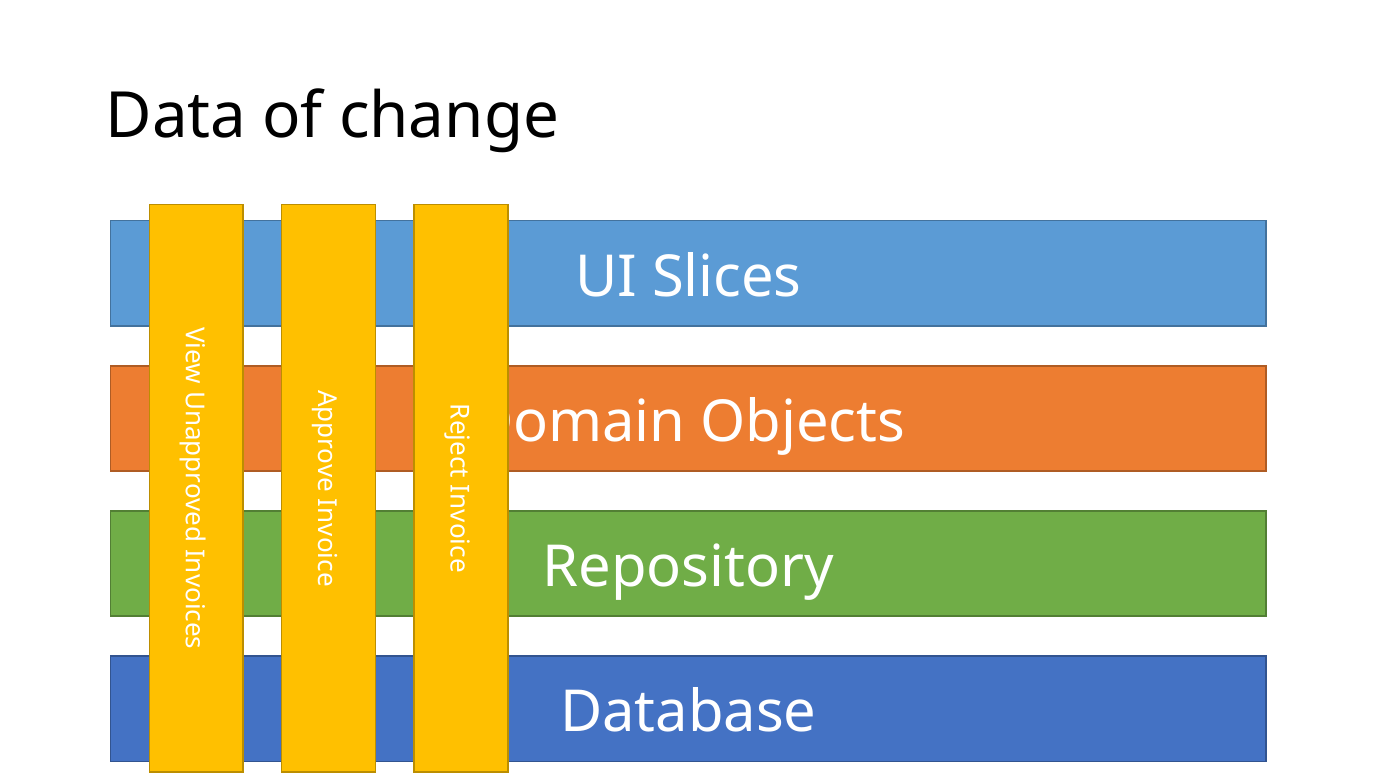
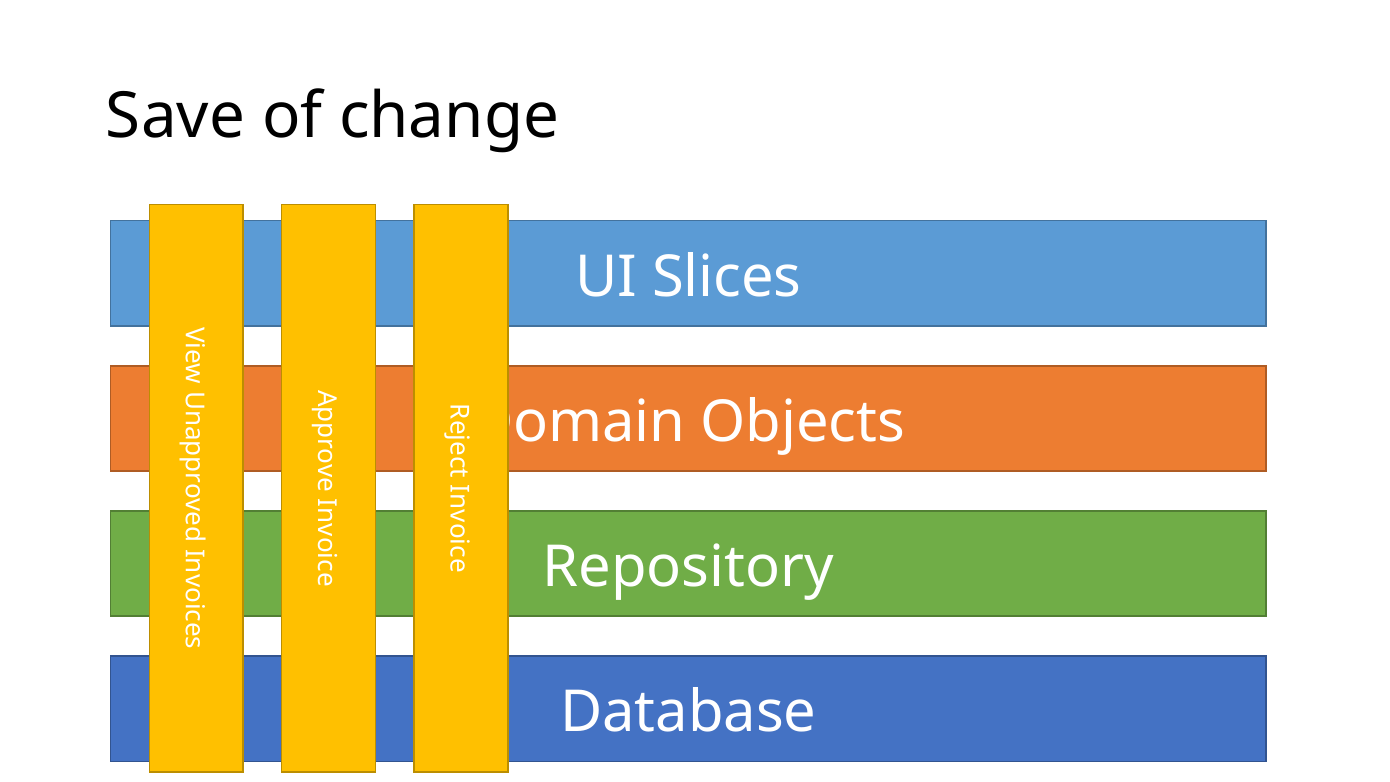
Data: Data -> Save
